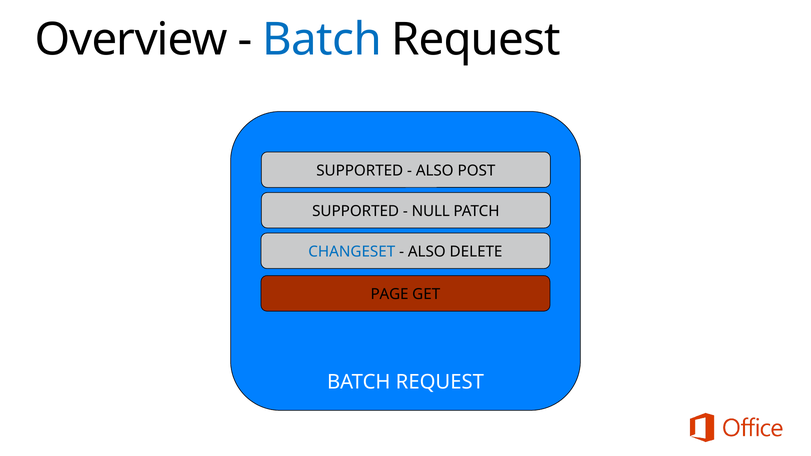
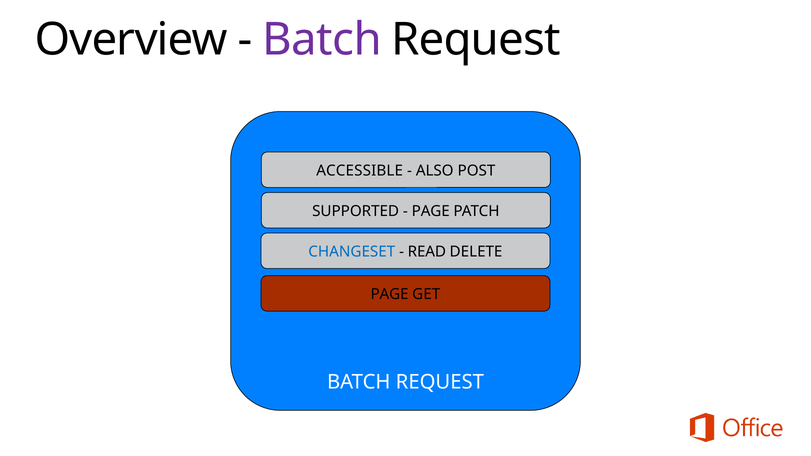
Batch at (322, 40) colour: blue -> purple
SUPPORTED at (360, 171): SUPPORTED -> ACCESSIBLE
NULL at (431, 211): NULL -> PAGE
ALSO at (427, 252): ALSO -> READ
